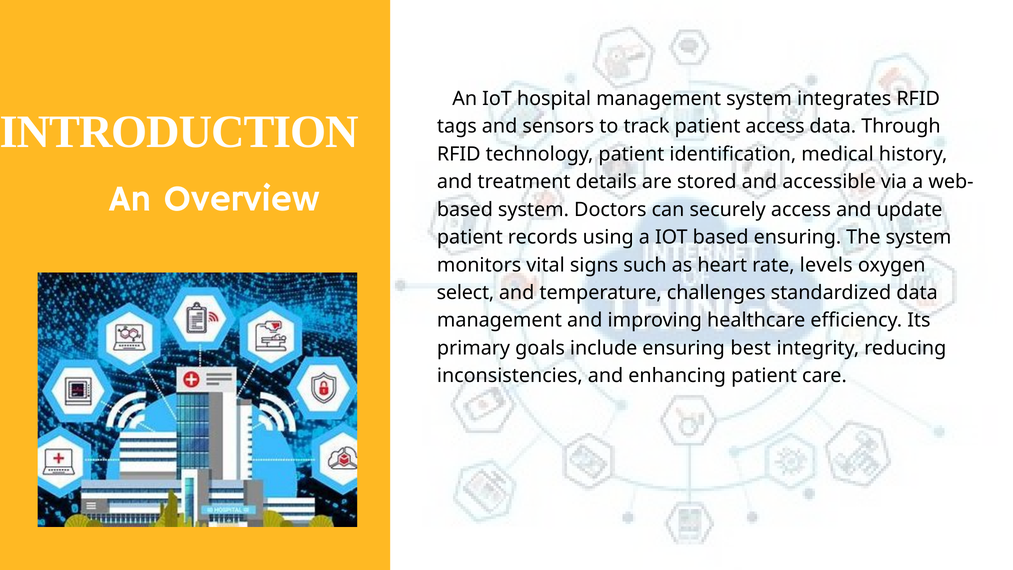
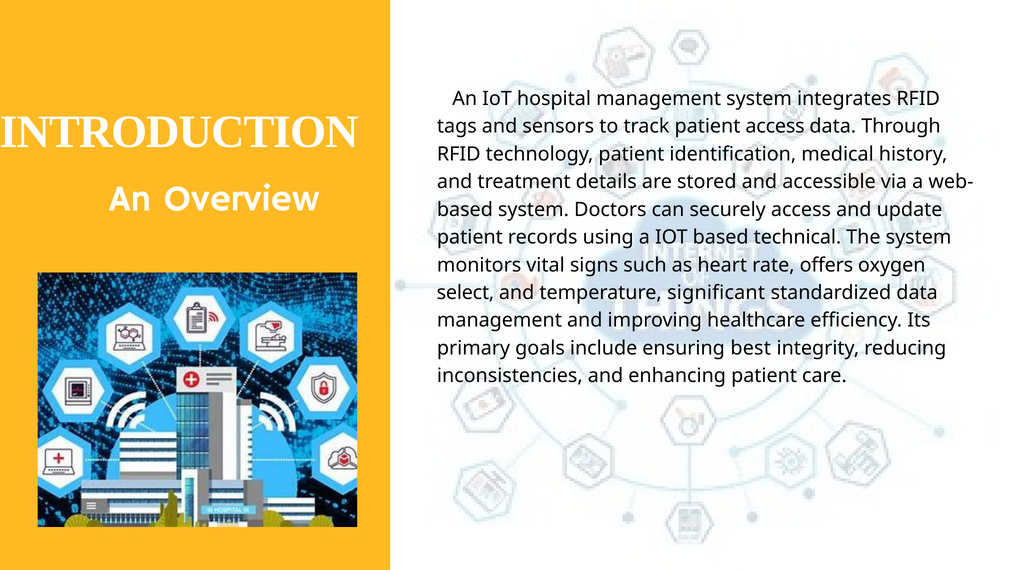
based ensuring: ensuring -> technical
levels: levels -> offers
challenges: challenges -> significant
